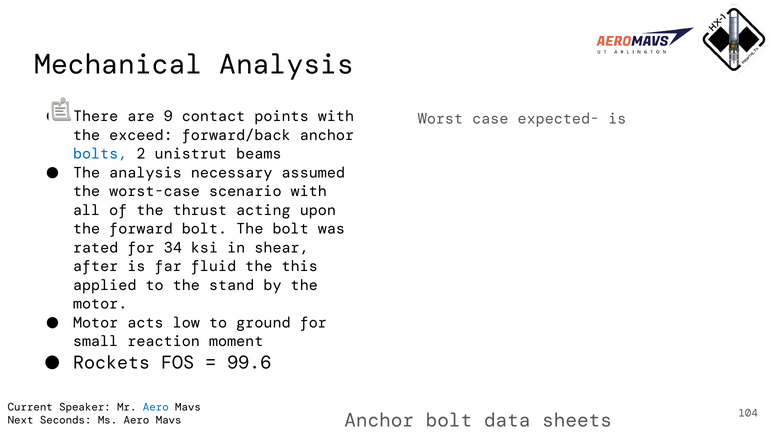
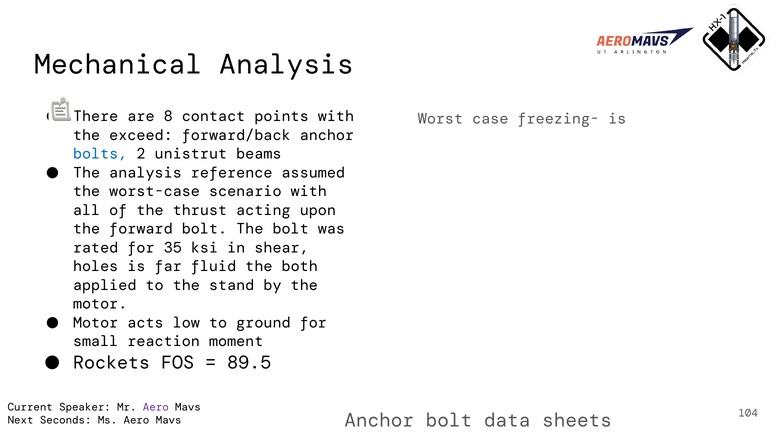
9: 9 -> 8
expected-: expected- -> freezing-
necessary: necessary -> reference
34: 34 -> 35
after: after -> holes
this: this -> both
99.6: 99.6 -> 89.5
Aero at (156, 407) colour: blue -> purple
